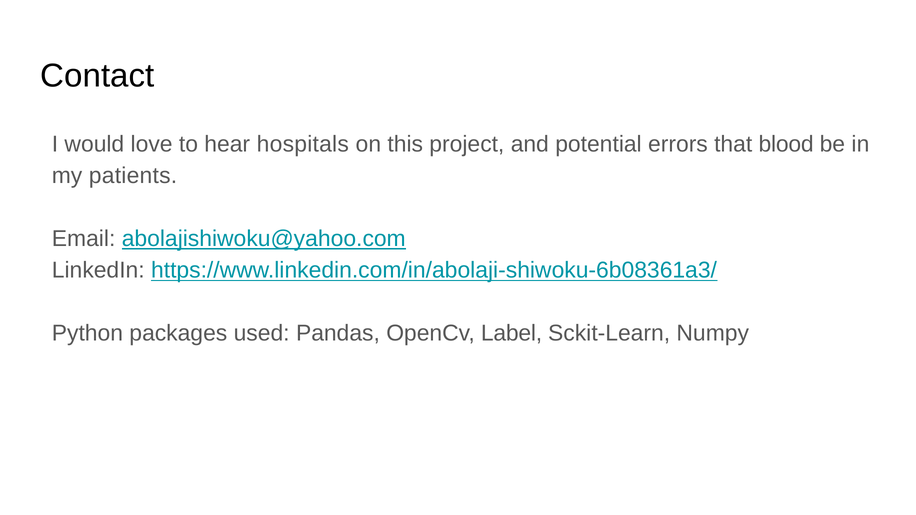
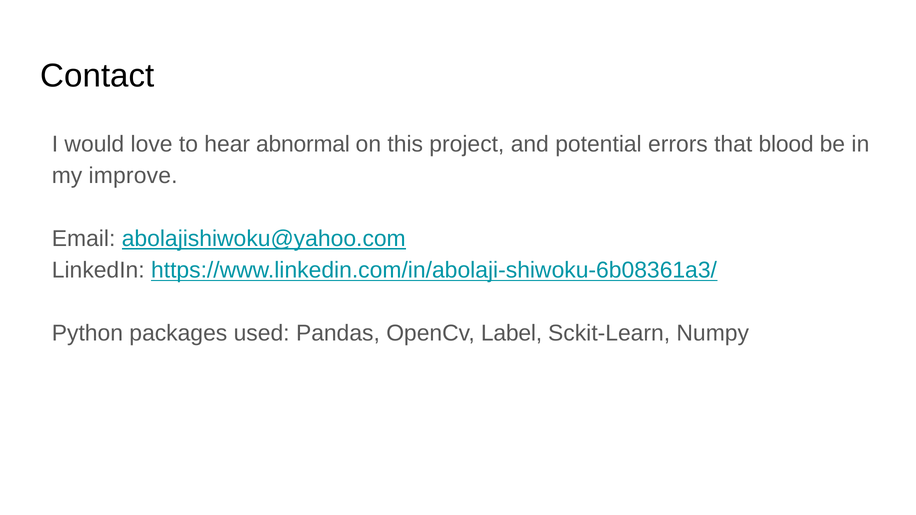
hospitals: hospitals -> abnormal
patients: patients -> improve
